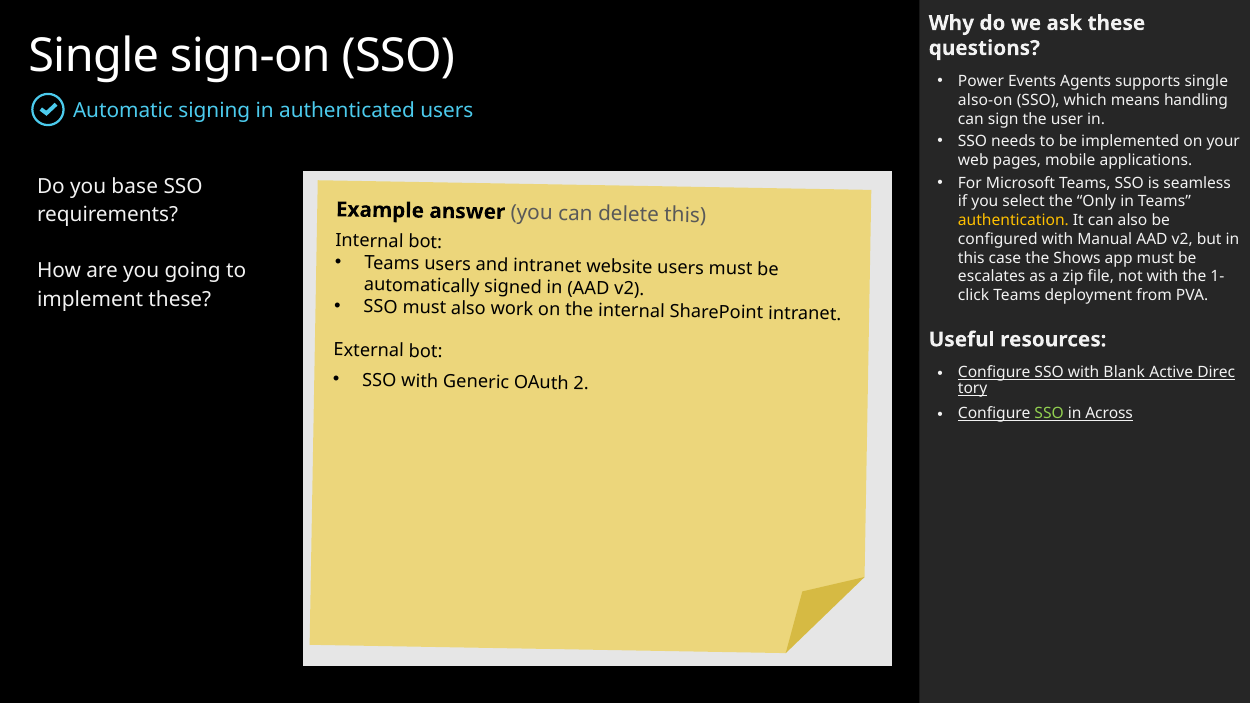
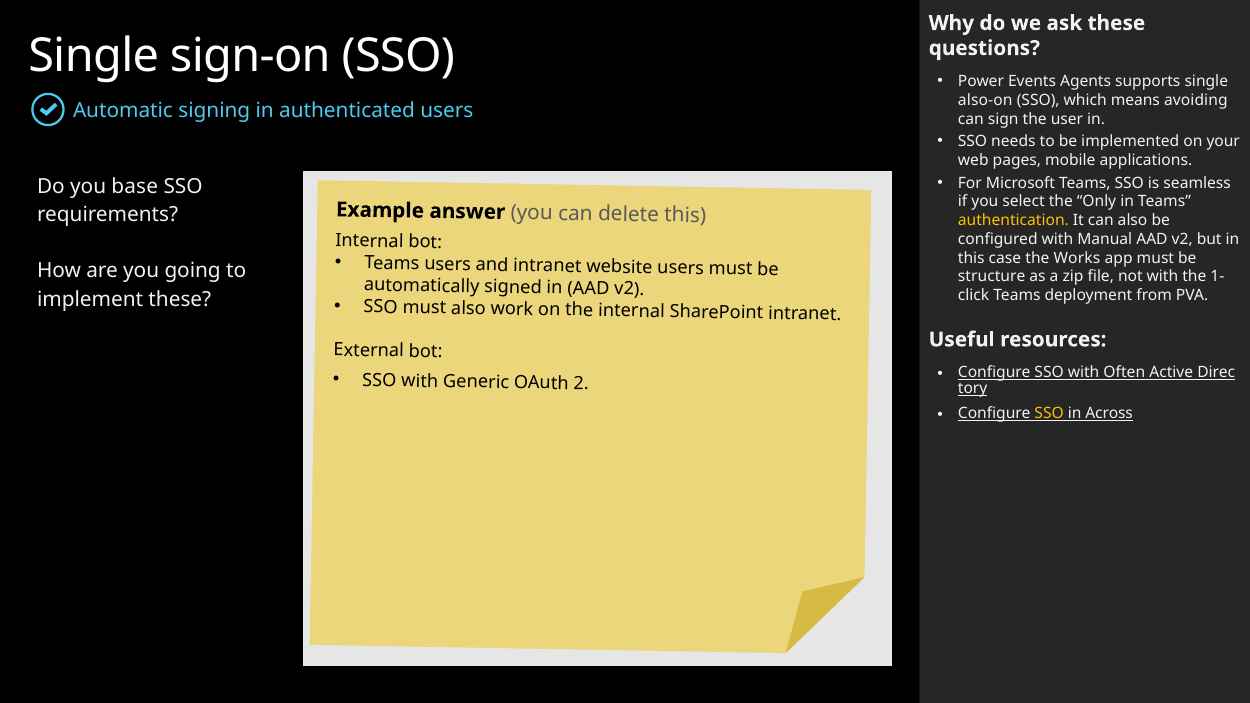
handling: handling -> avoiding
Shows: Shows -> Works
escalates: escalates -> structure
Blank: Blank -> Often
SSO at (1049, 414) colour: light green -> yellow
